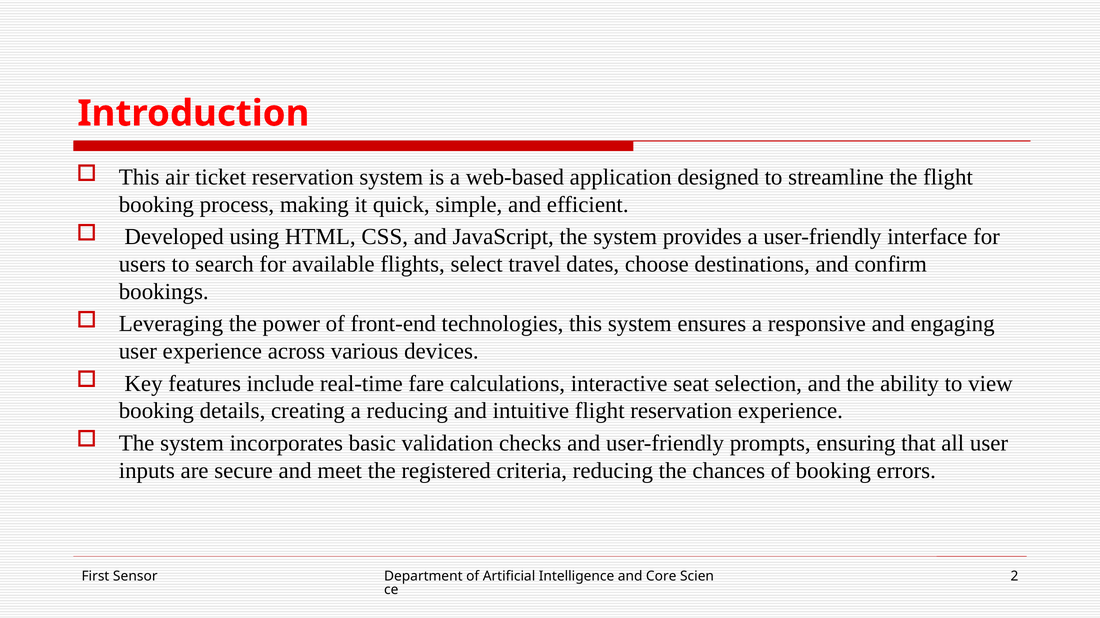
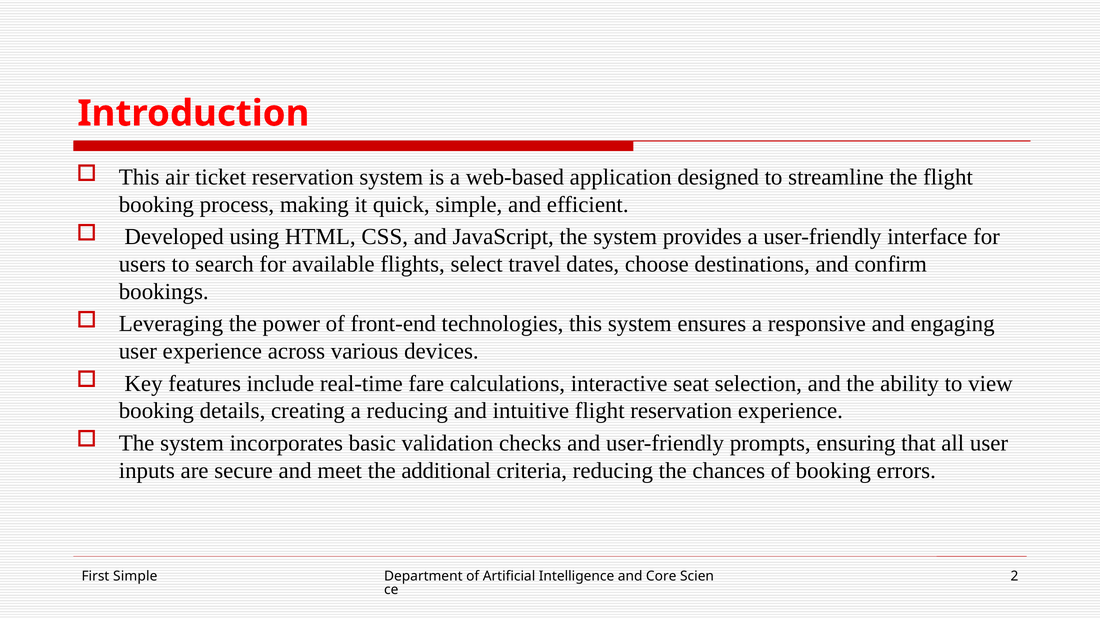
registered: registered -> additional
First Sensor: Sensor -> Simple
